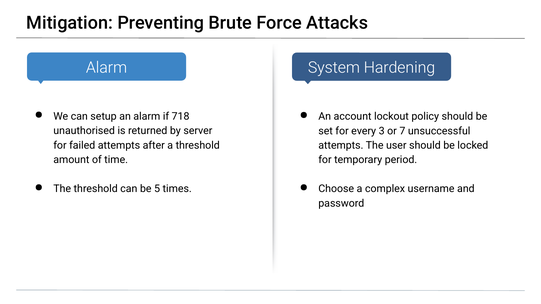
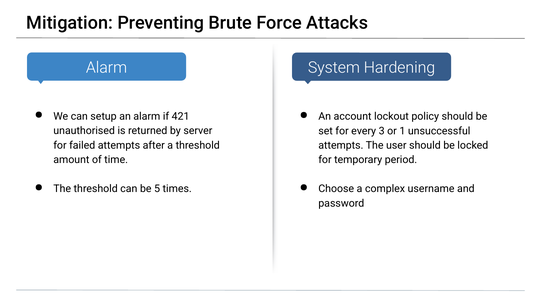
718: 718 -> 421
7: 7 -> 1
